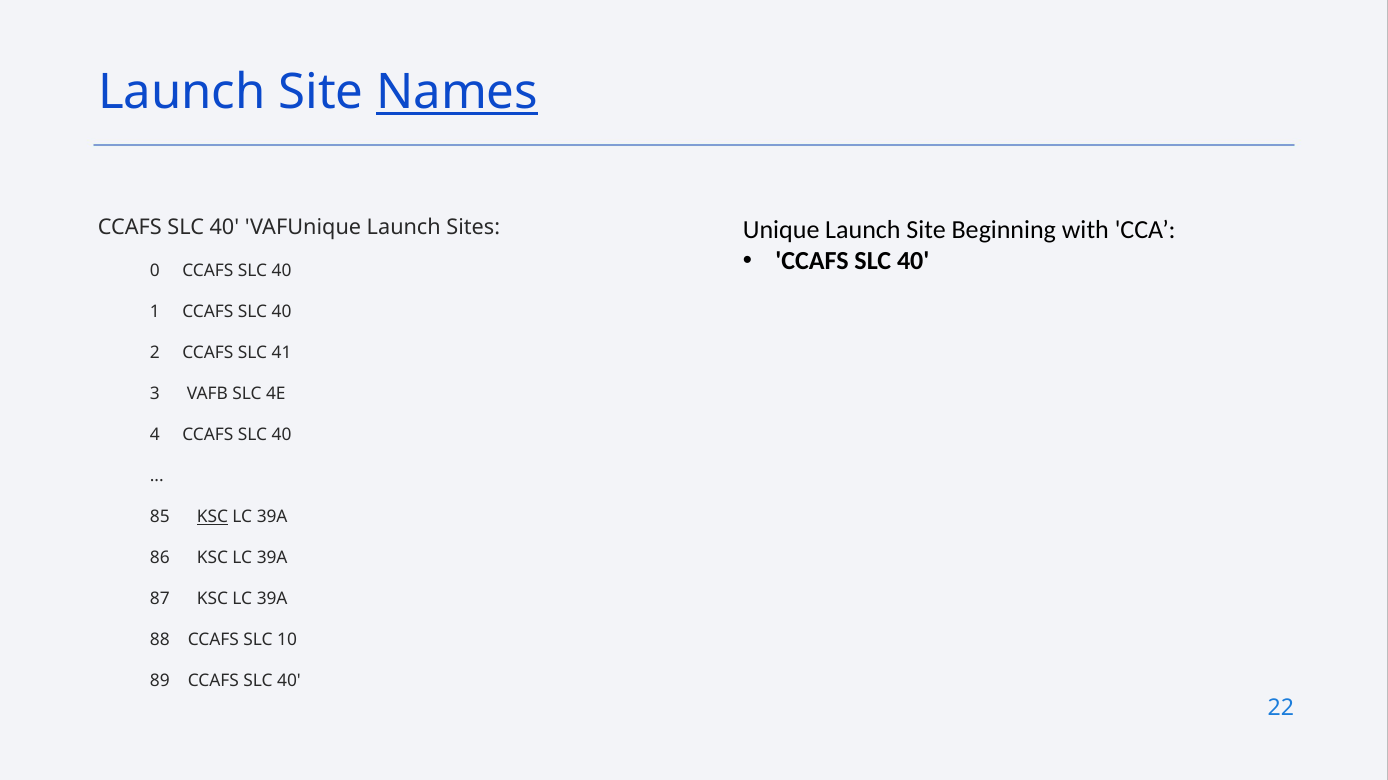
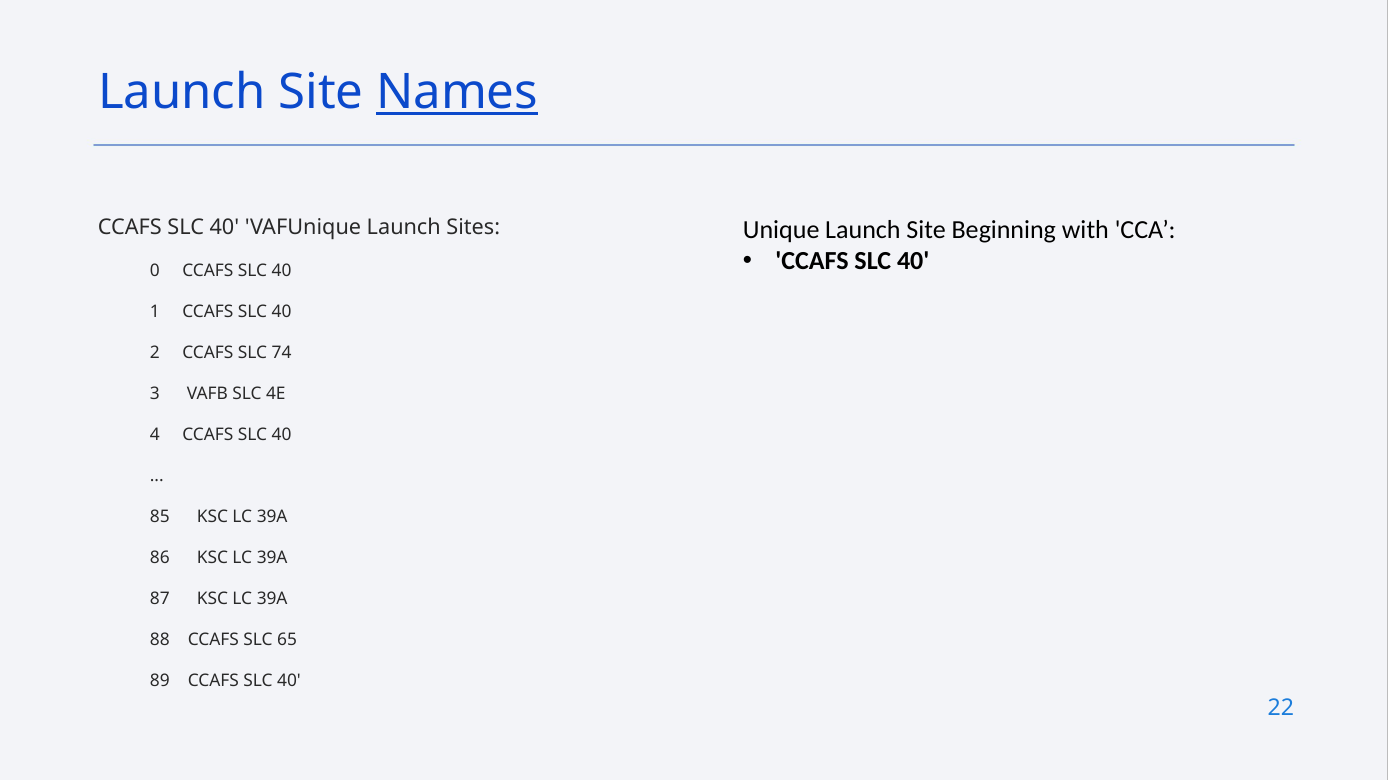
41: 41 -> 74
KSC at (212, 517) underline: present -> none
10: 10 -> 65
